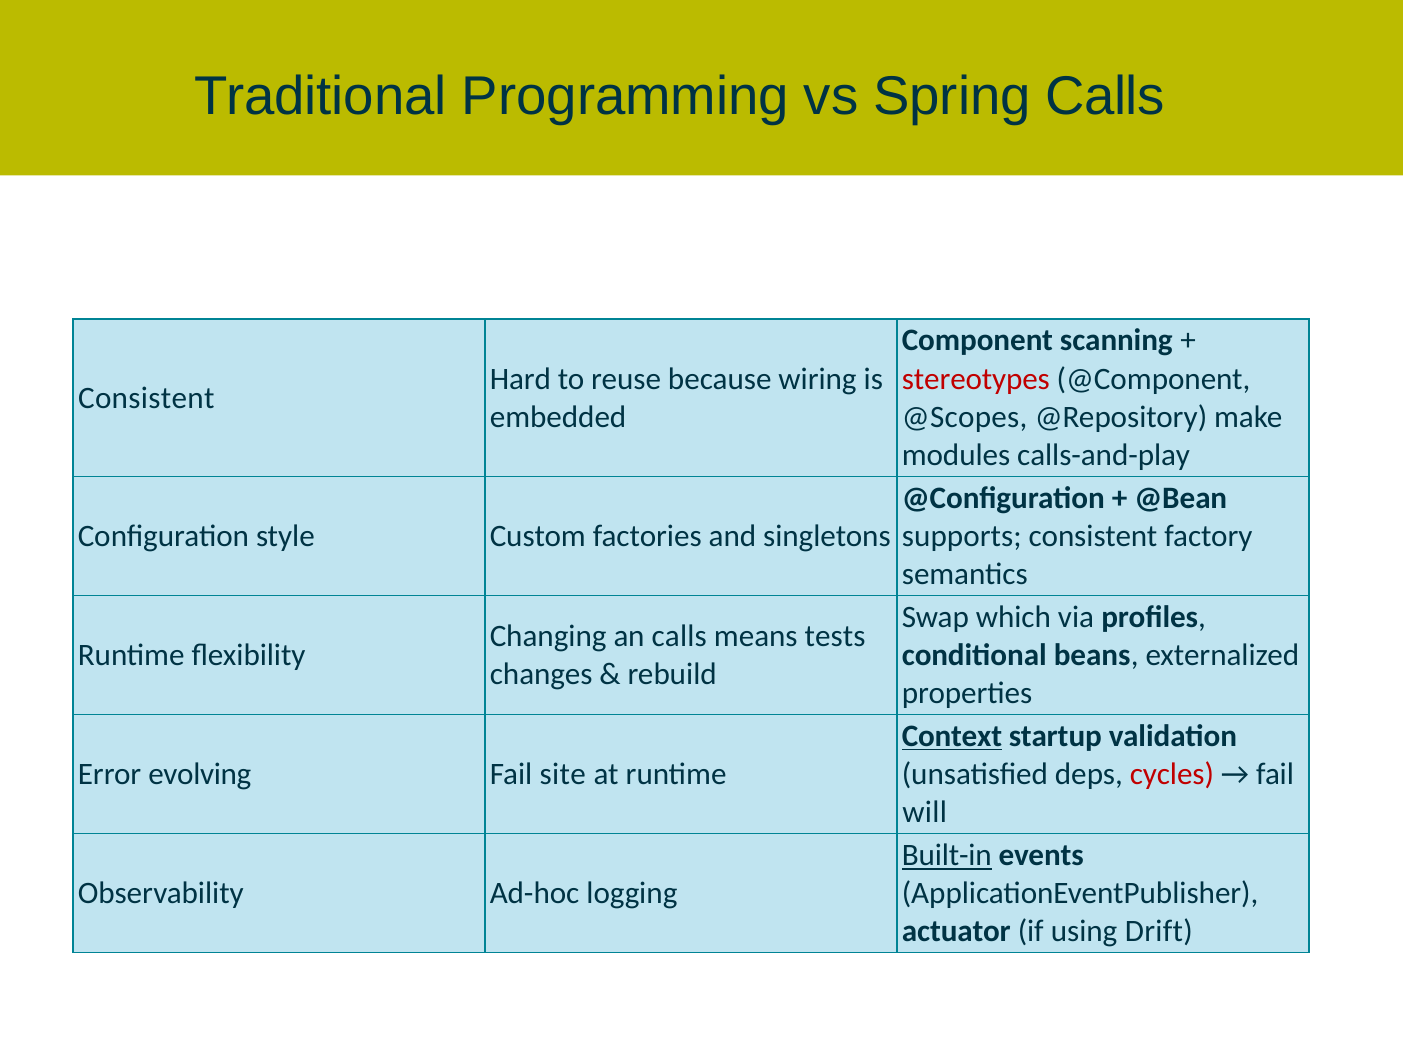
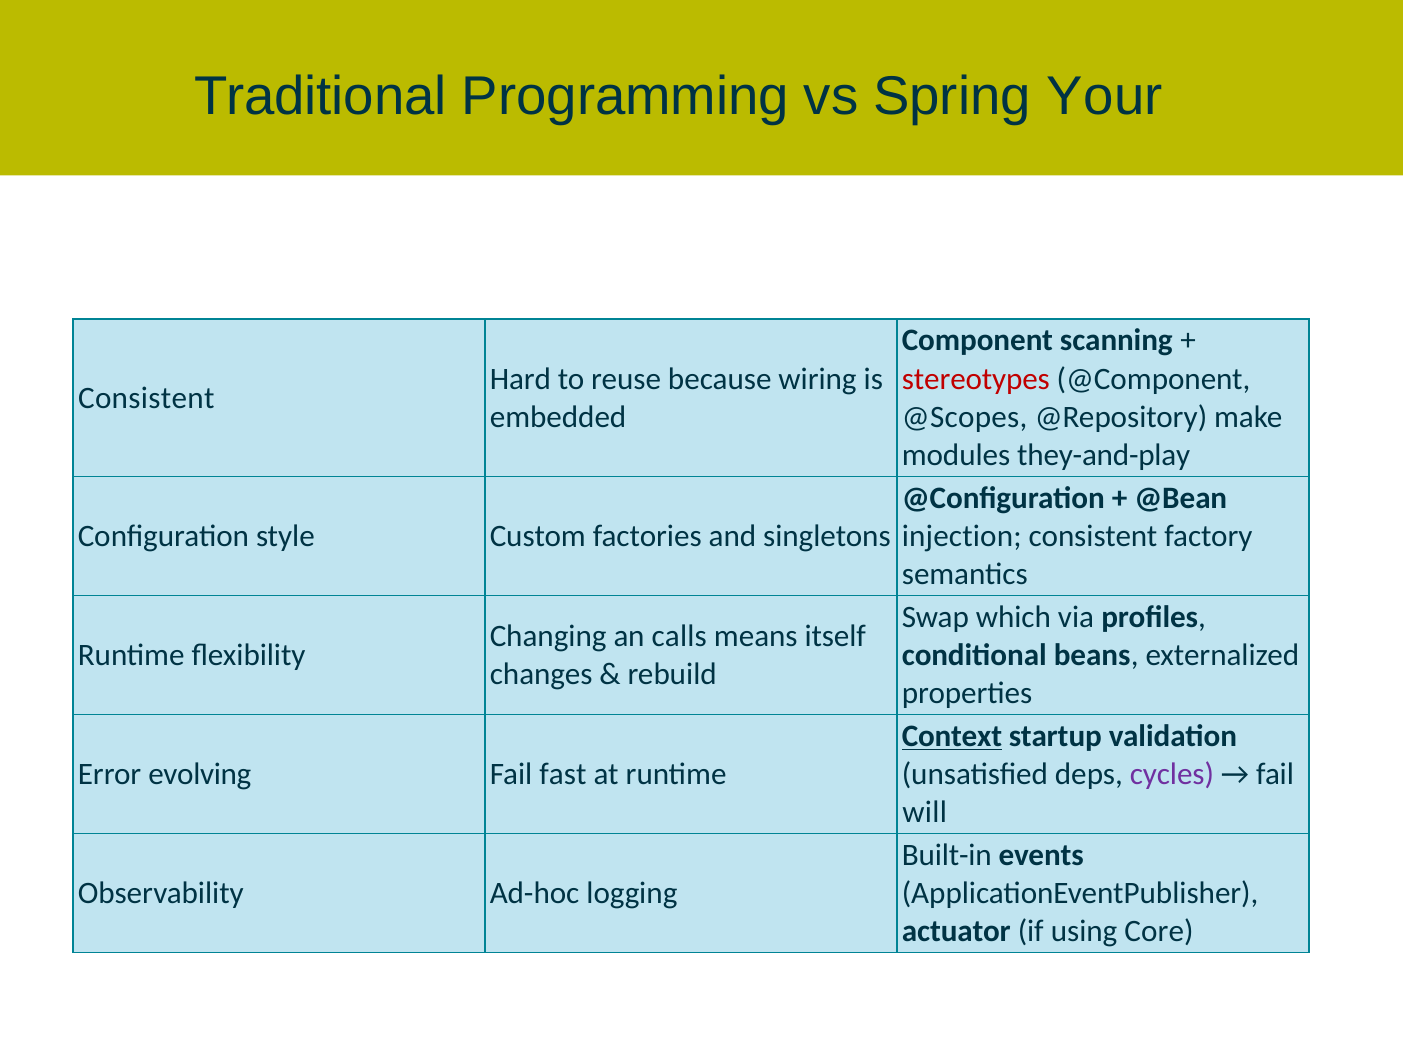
Spring Calls: Calls -> Your
calls-and-play: calls-and-play -> they-and-play
supports: supports -> injection
tests: tests -> itself
site: site -> fast
cycles colour: red -> purple
Built-in underline: present -> none
Drift: Drift -> Core
